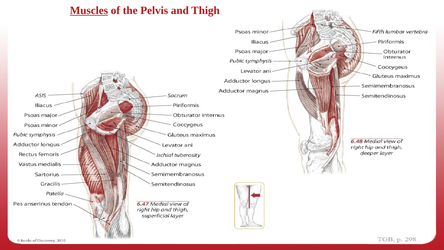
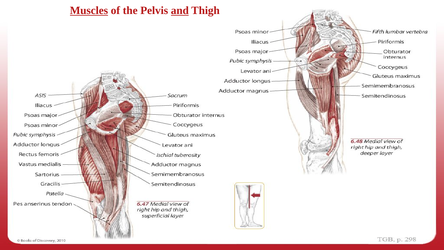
and underline: none -> present
